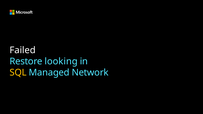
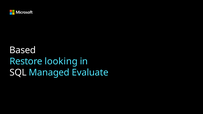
Failed: Failed -> Based
SQL colour: yellow -> white
Network: Network -> Evaluate
